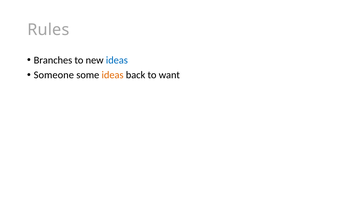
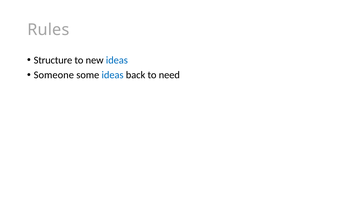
Branches: Branches -> Structure
ideas at (113, 75) colour: orange -> blue
want: want -> need
